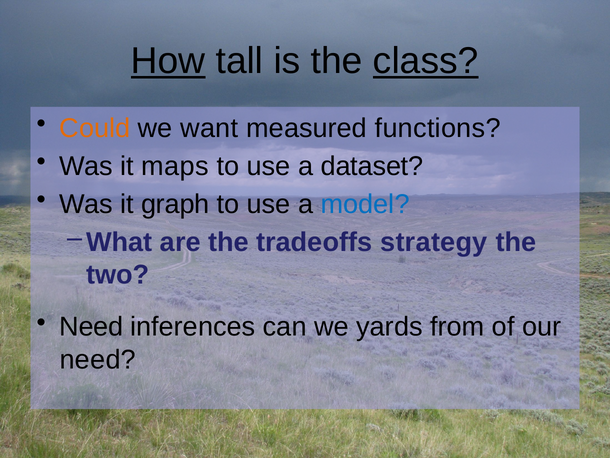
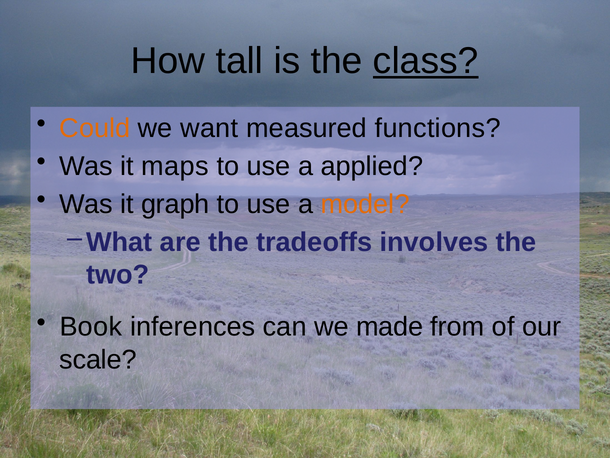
How underline: present -> none
dataset: dataset -> applied
model colour: blue -> orange
strategy: strategy -> involves
Need at (91, 327): Need -> Book
yards: yards -> made
need at (98, 359): need -> scale
